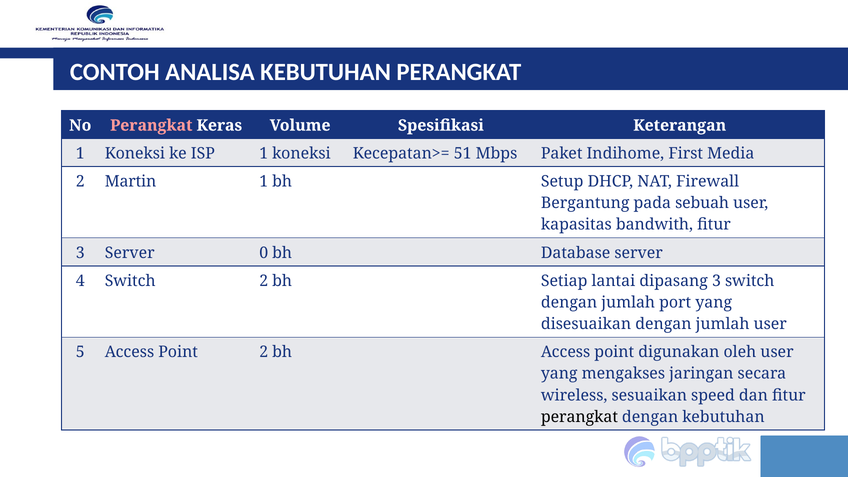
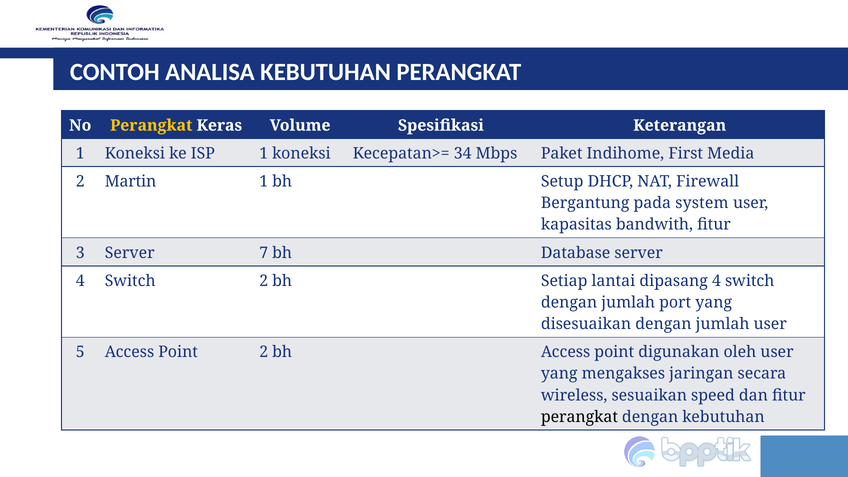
Perangkat at (151, 125) colour: pink -> yellow
51: 51 -> 34
sebuah: sebuah -> system
0: 0 -> 7
dipasang 3: 3 -> 4
